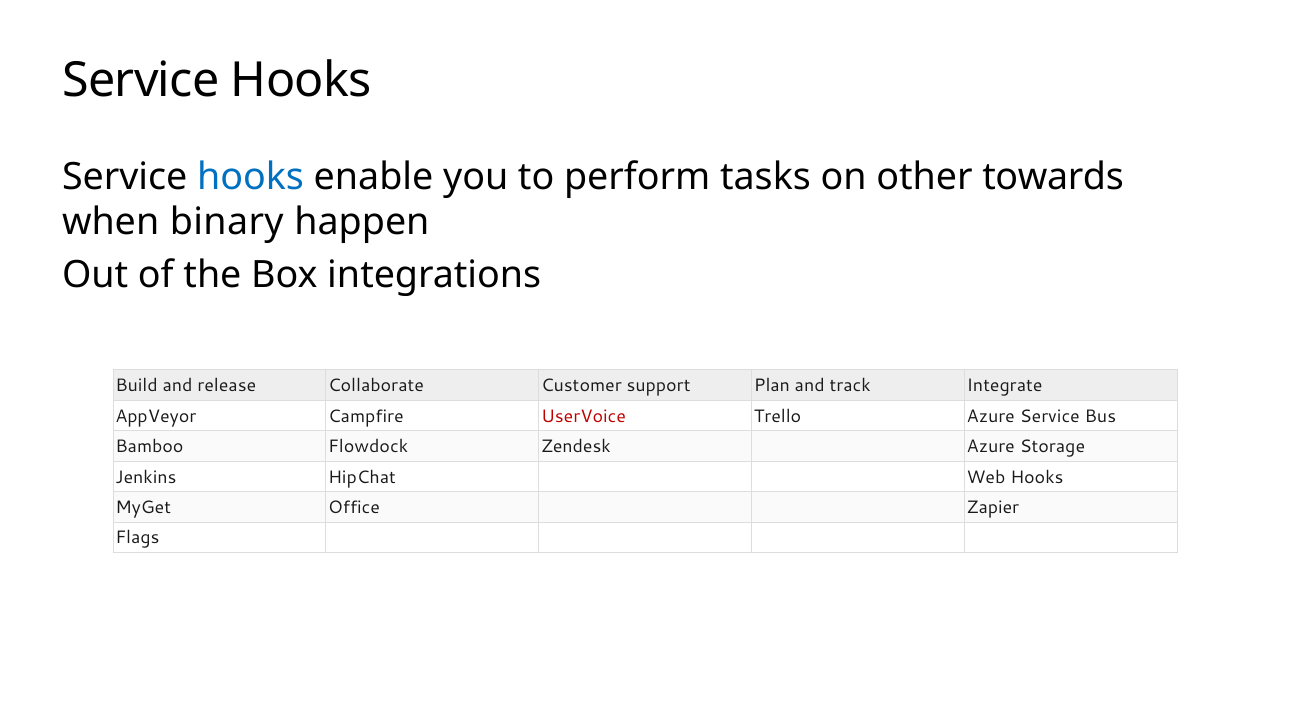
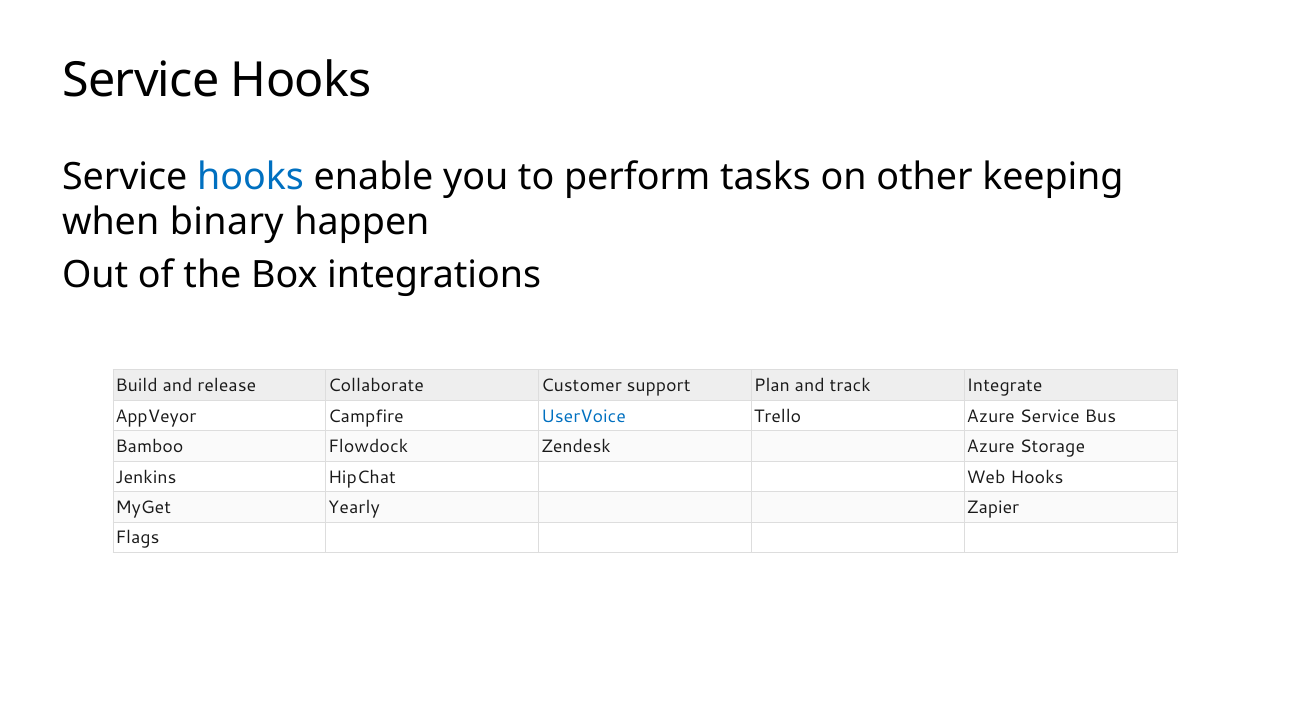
towards: towards -> keeping
UserVoice colour: red -> blue
Office: Office -> Yearly
